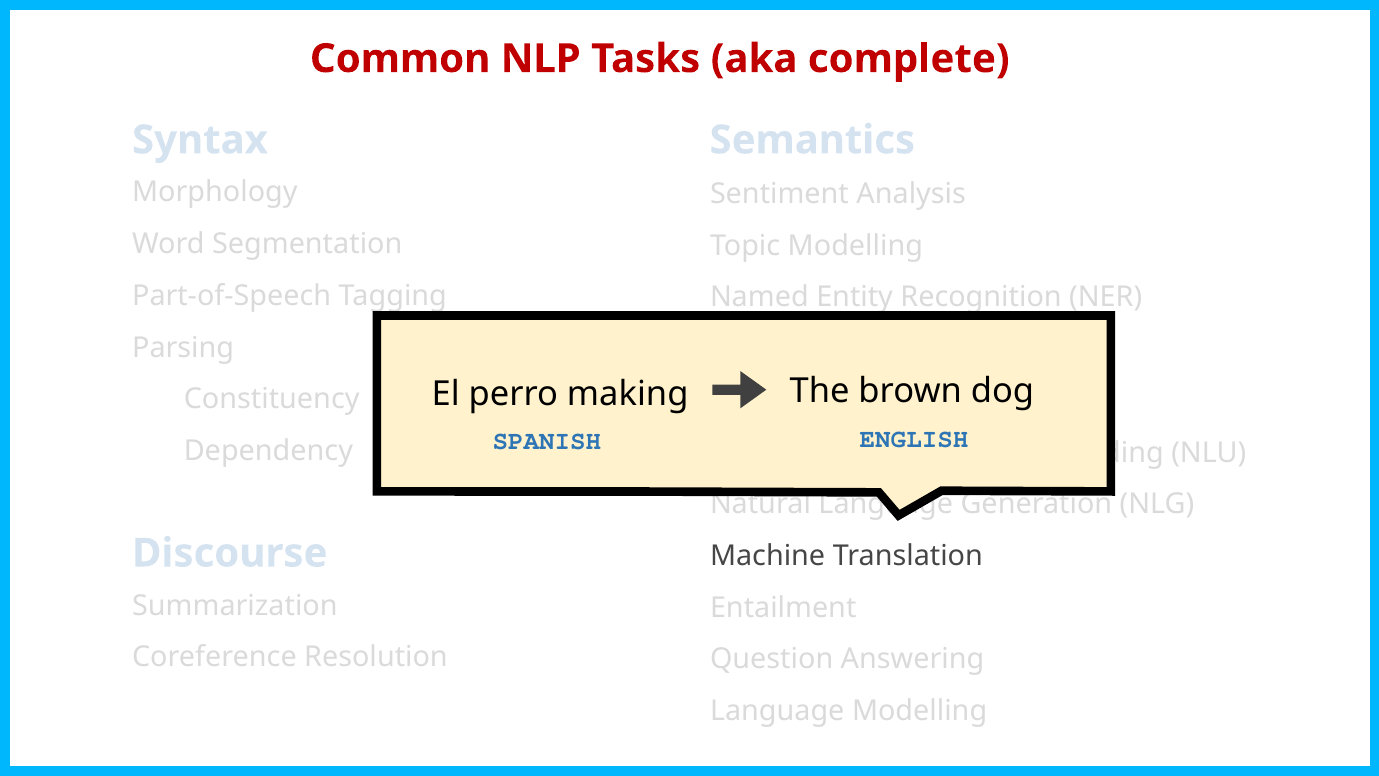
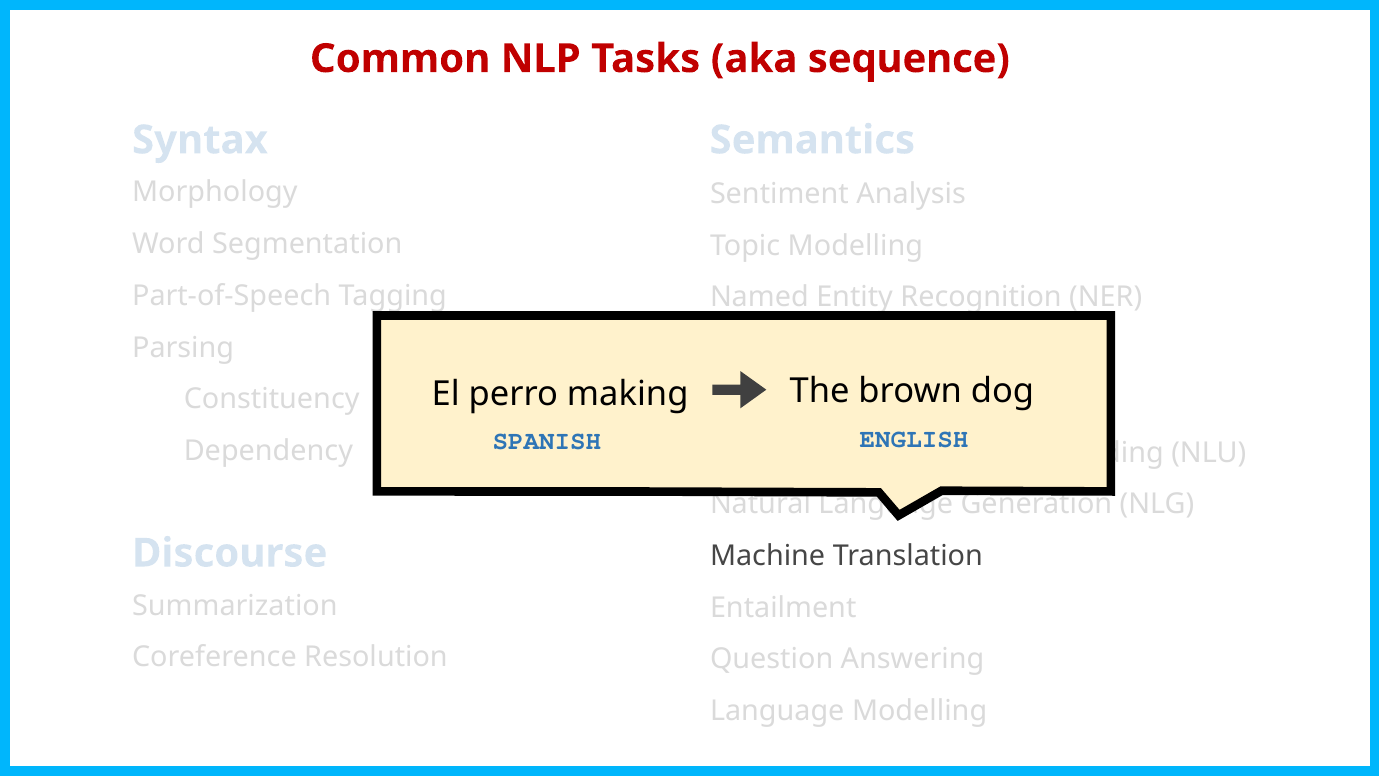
complete: complete -> sequence
